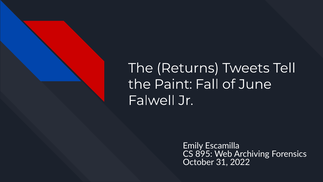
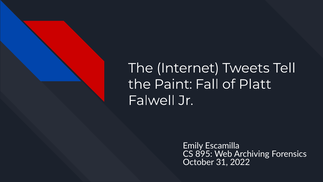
Returns: Returns -> Internet
June: June -> Platt
